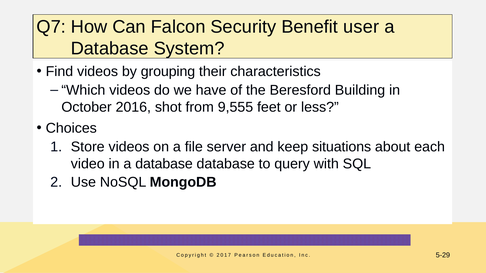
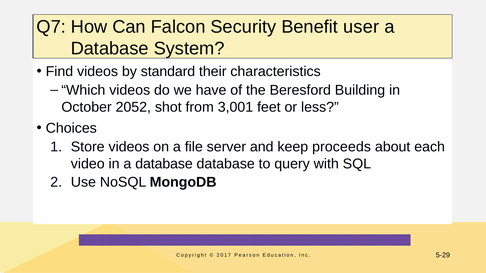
grouping: grouping -> standard
2016: 2016 -> 2052
9,555: 9,555 -> 3,001
situations: situations -> proceeds
